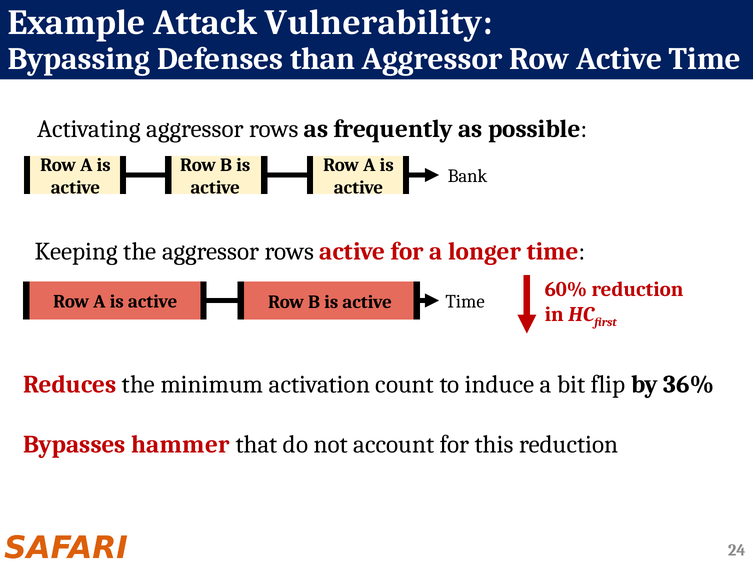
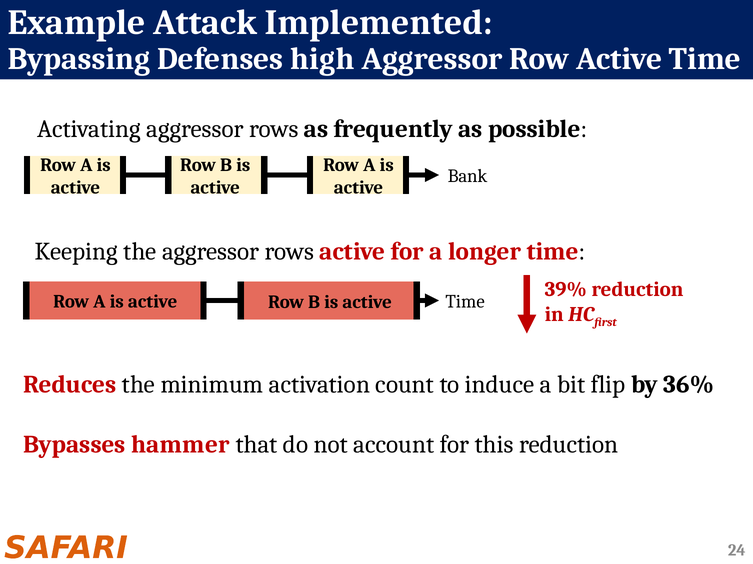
Vulnerability: Vulnerability -> Implemented
than: than -> high
60%: 60% -> 39%
